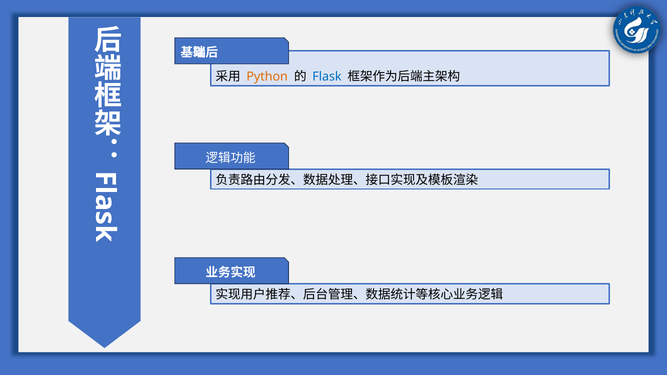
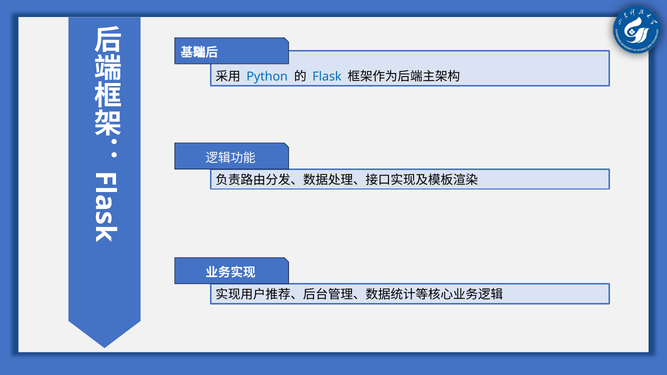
Python colour: orange -> blue
